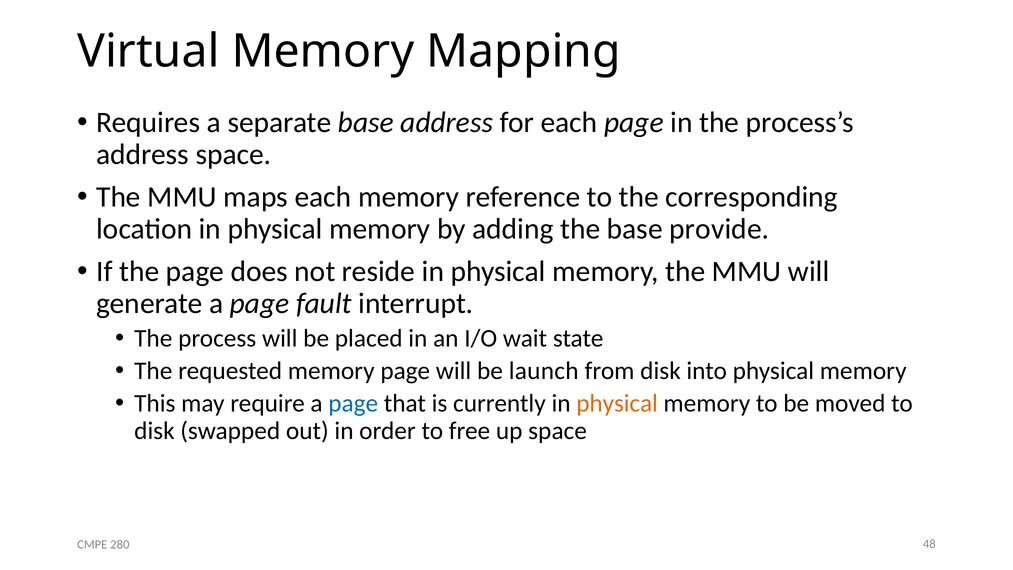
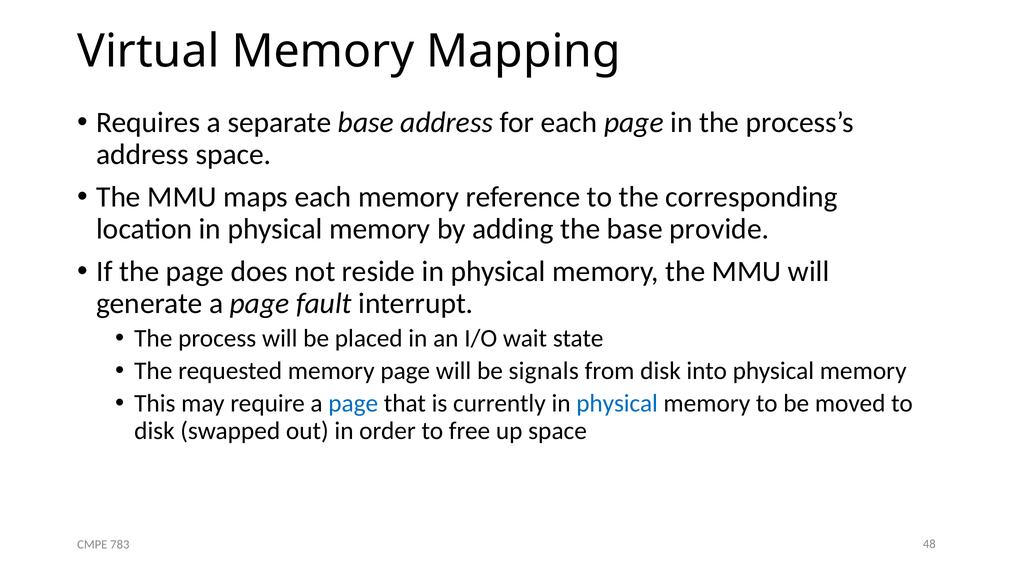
launch: launch -> signals
physical at (617, 403) colour: orange -> blue
280: 280 -> 783
